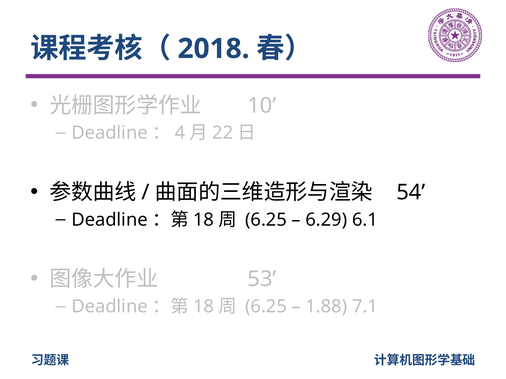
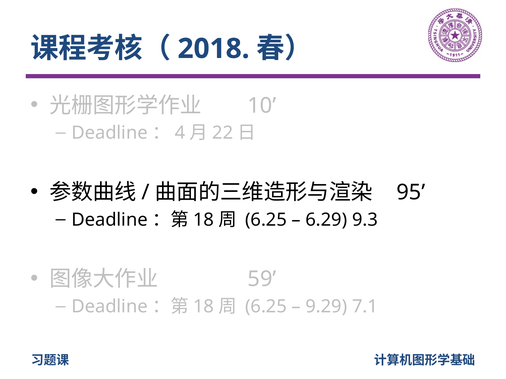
54: 54 -> 95
6.1: 6.1 -> 9.3
53: 53 -> 59
1.88: 1.88 -> 9.29
